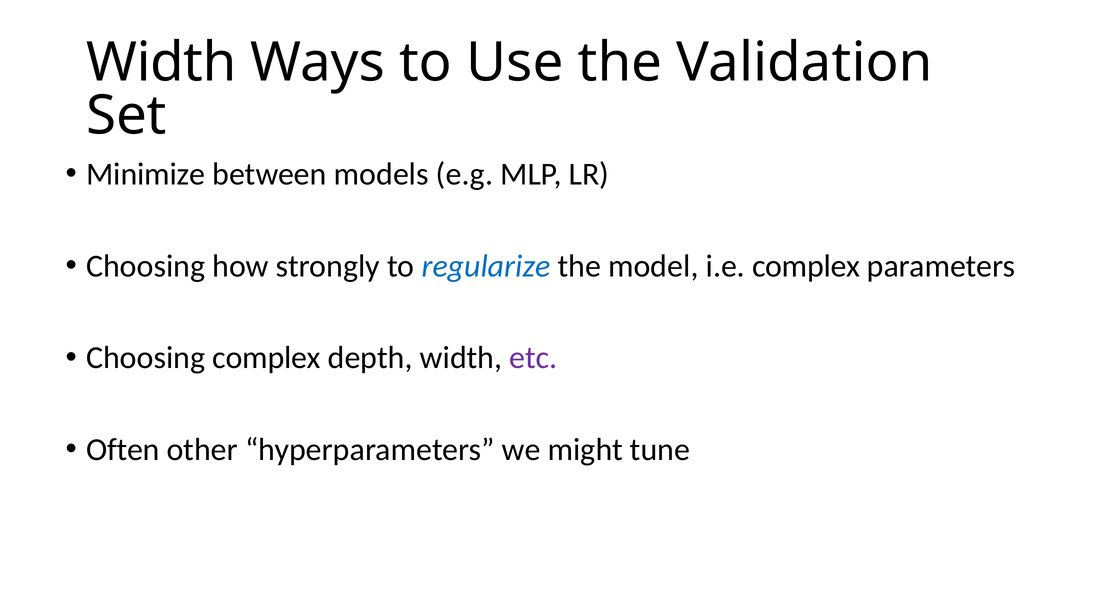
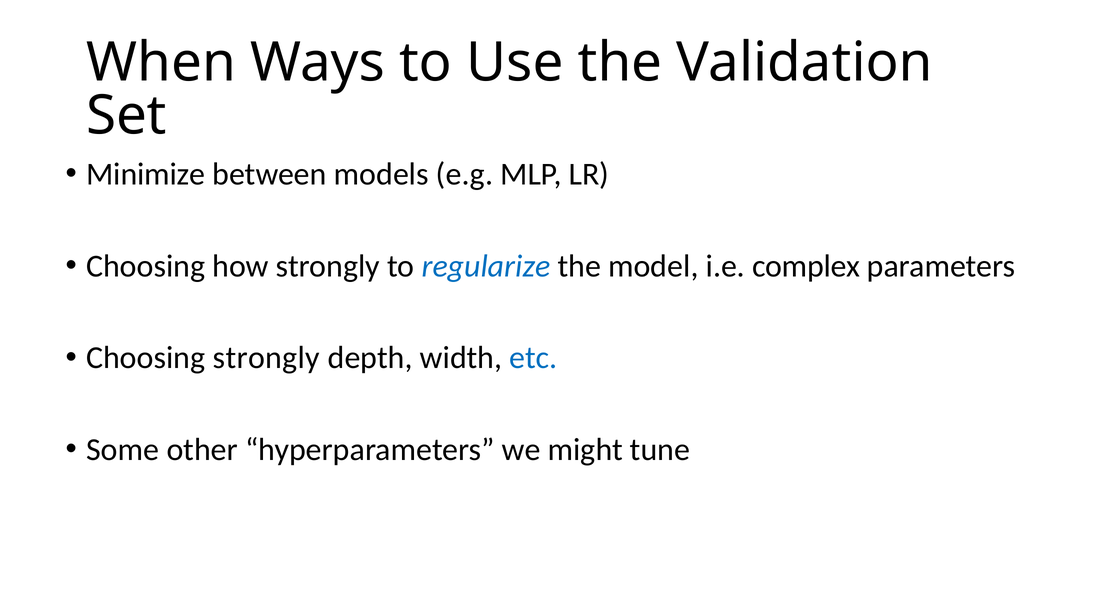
Width at (161, 63): Width -> When
Choosing complex: complex -> strongly
etc colour: purple -> blue
Often: Often -> Some
